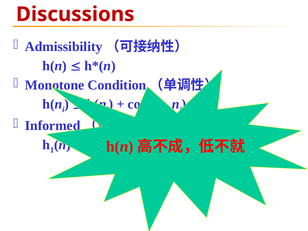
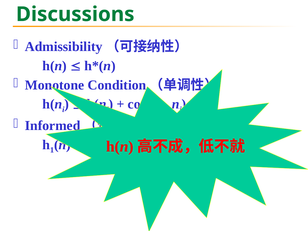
Discussions colour: red -> green
